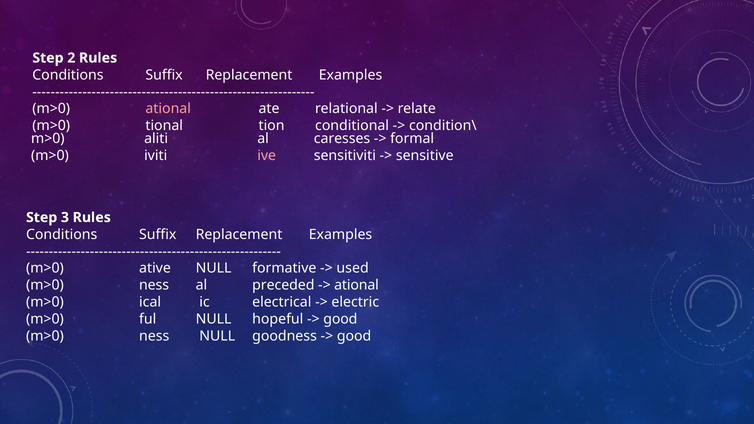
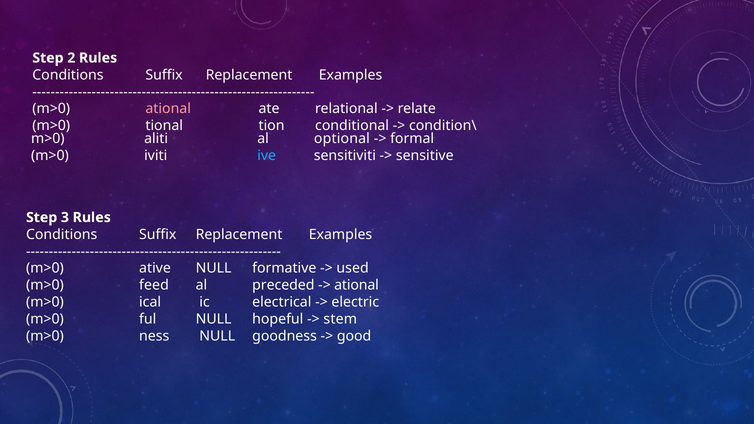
caresses: caresses -> optional
ive colour: pink -> light blue
ness at (154, 285): ness -> feed
good at (340, 319): good -> stem
